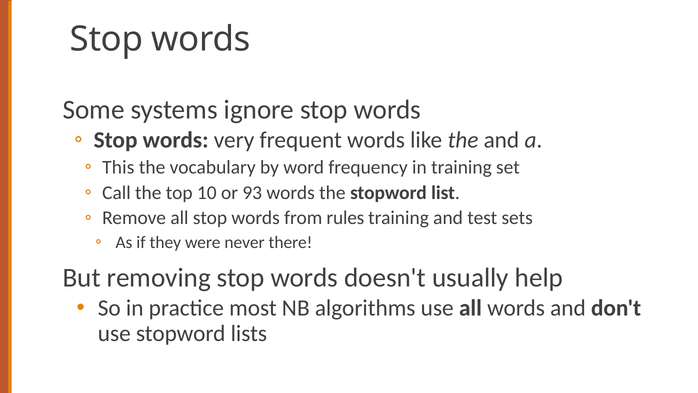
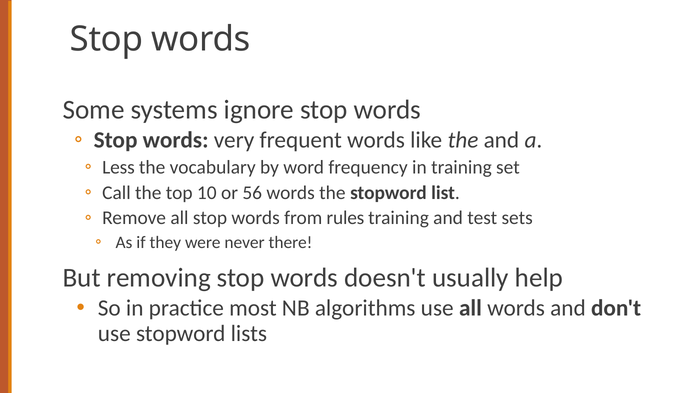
This: This -> Less
93: 93 -> 56
